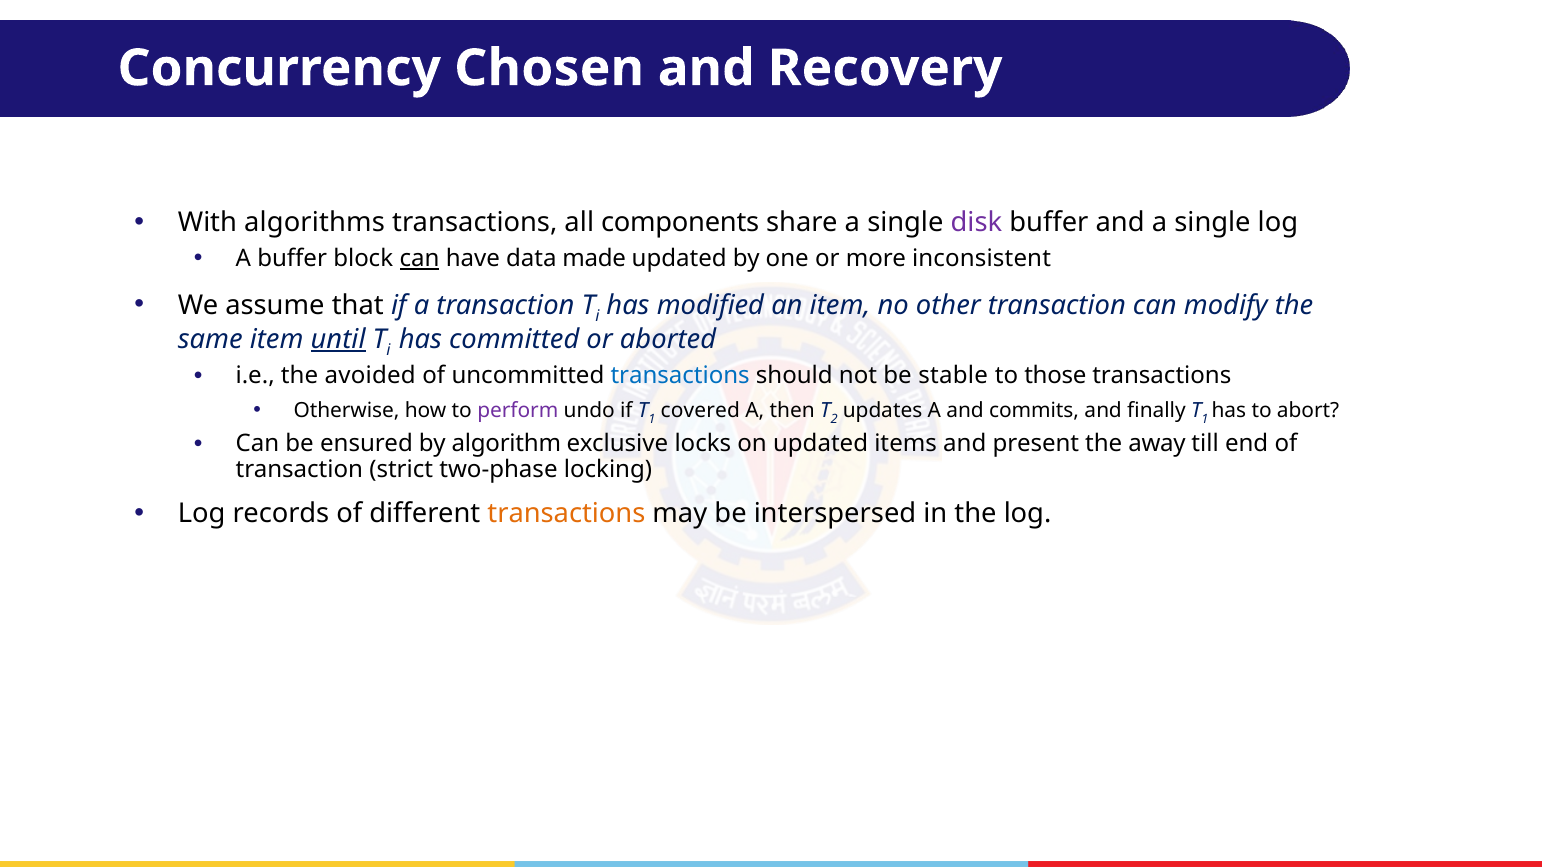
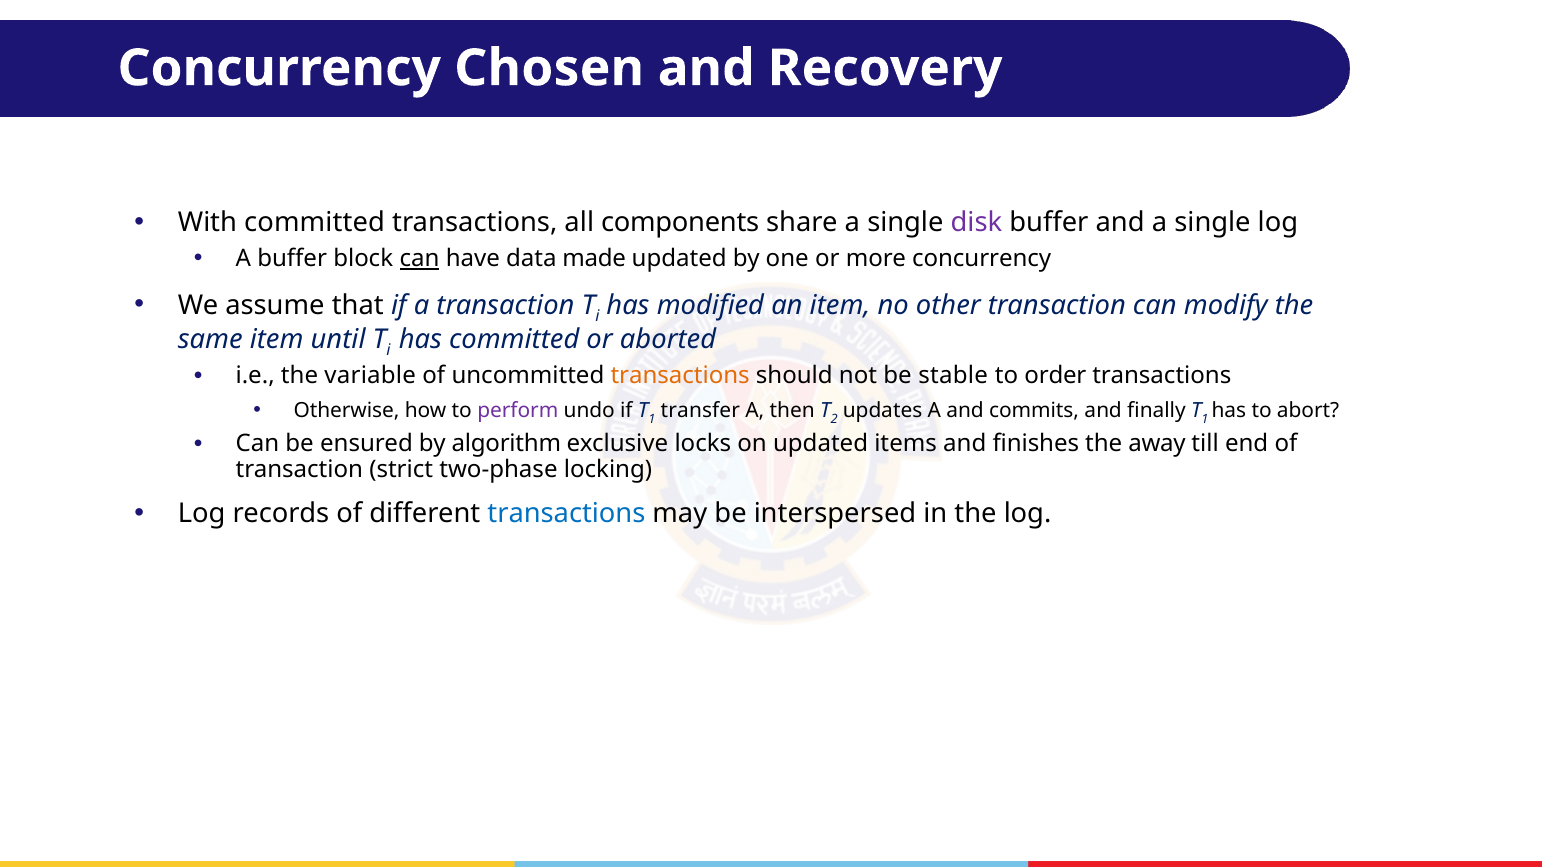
With algorithms: algorithms -> committed
more inconsistent: inconsistent -> concurrency
until underline: present -> none
avoided: avoided -> variable
transactions at (680, 376) colour: blue -> orange
those: those -> order
covered: covered -> transfer
present: present -> finishes
transactions at (566, 514) colour: orange -> blue
